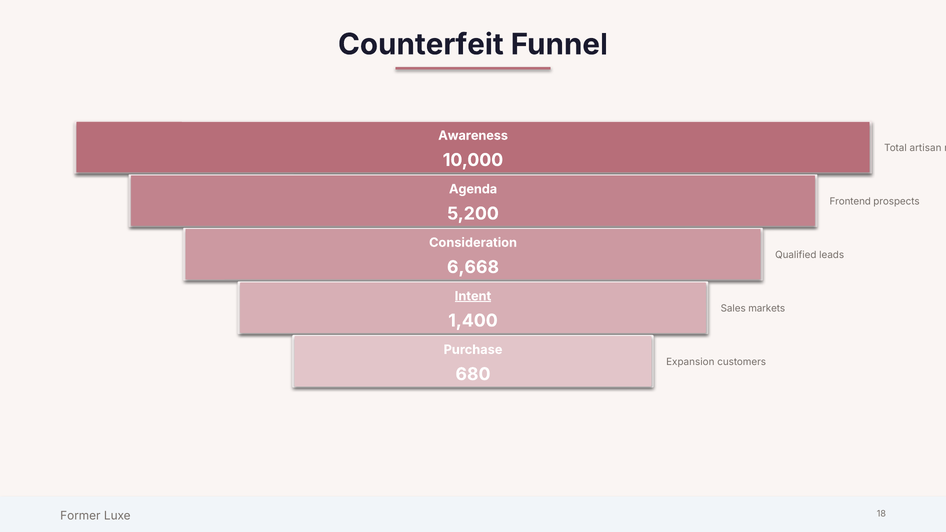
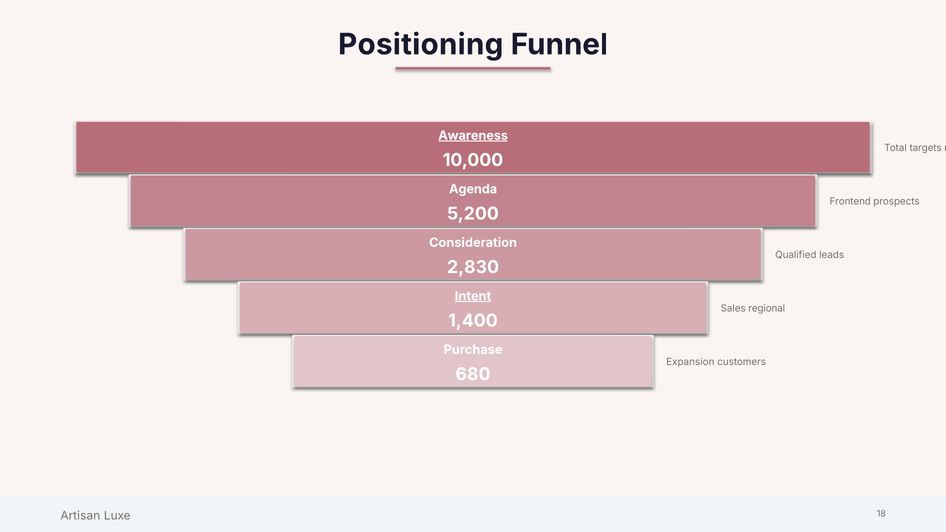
Counterfeit: Counterfeit -> Positioning
Awareness underline: none -> present
artisan: artisan -> targets
6,668: 6,668 -> 2,830
markets: markets -> regional
Former: Former -> Artisan
